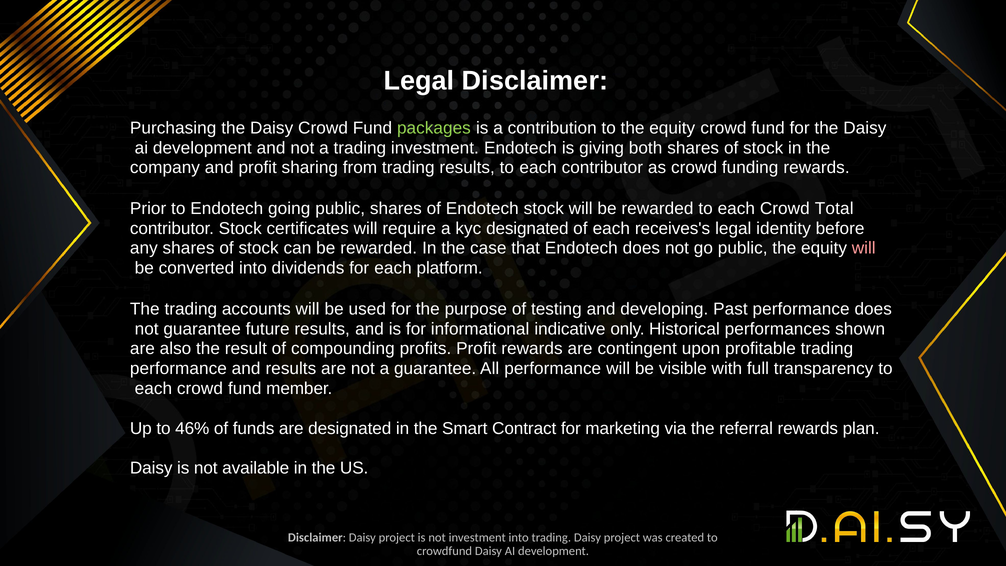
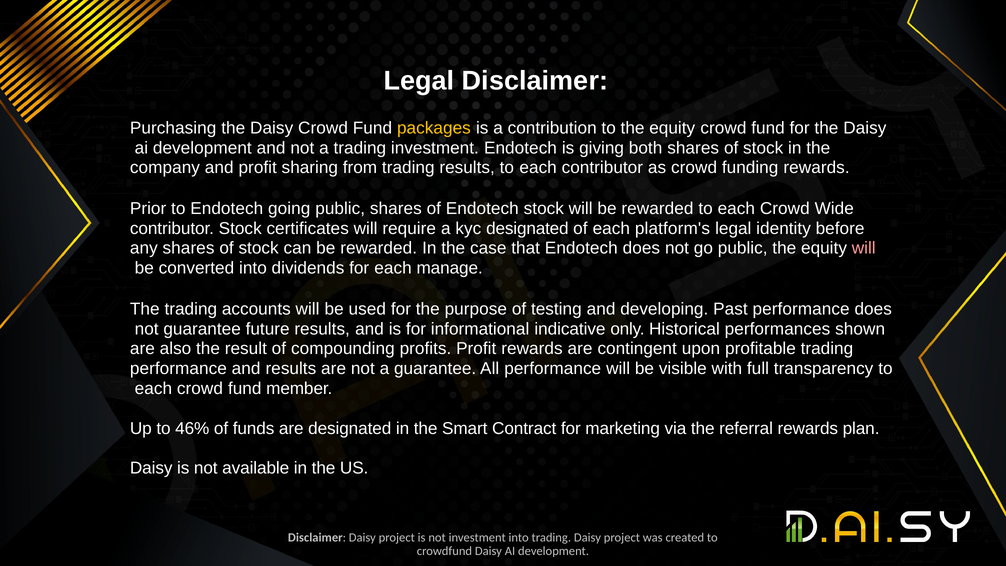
packages colour: light green -> yellow
Total: Total -> Wide
receives's: receives's -> platform's
platform: platform -> manage
